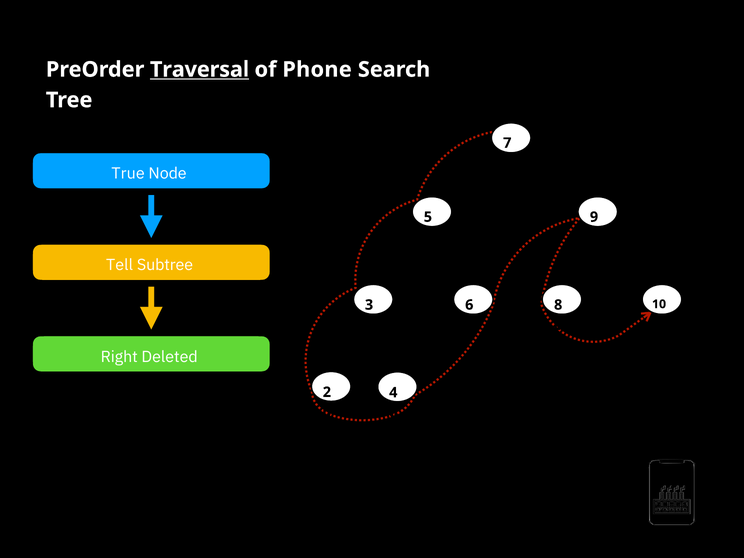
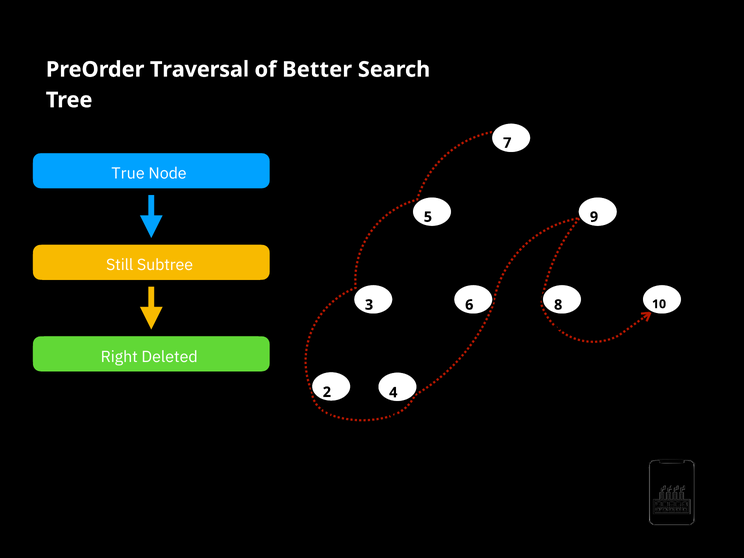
Traversal underline: present -> none
Phone: Phone -> Better
Tell: Tell -> Still
